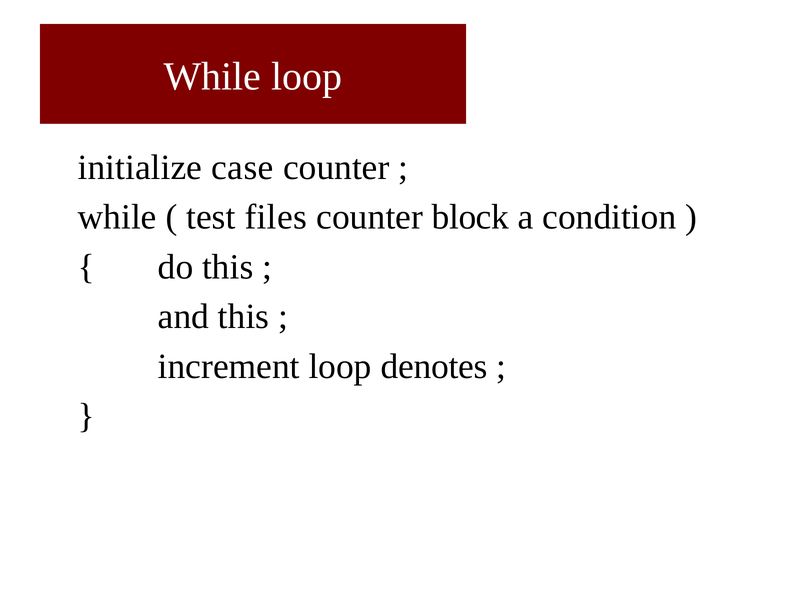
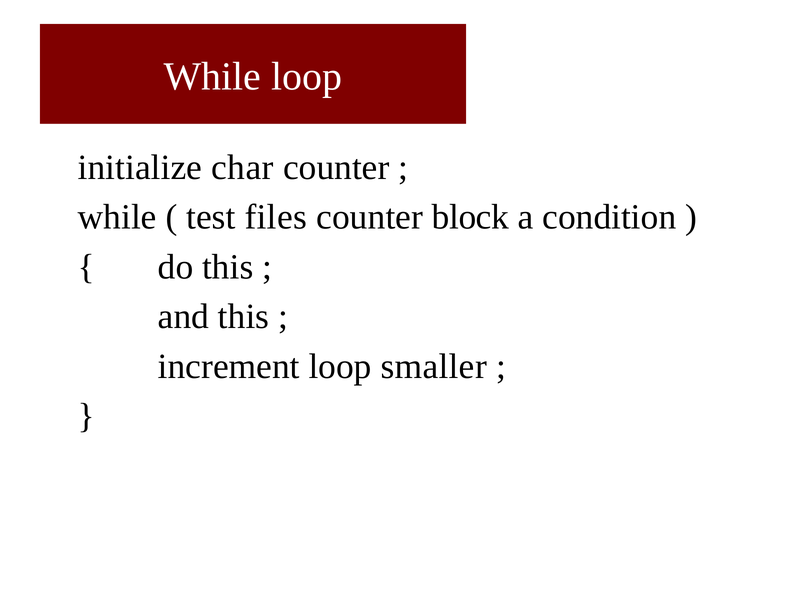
case: case -> char
denotes: denotes -> smaller
